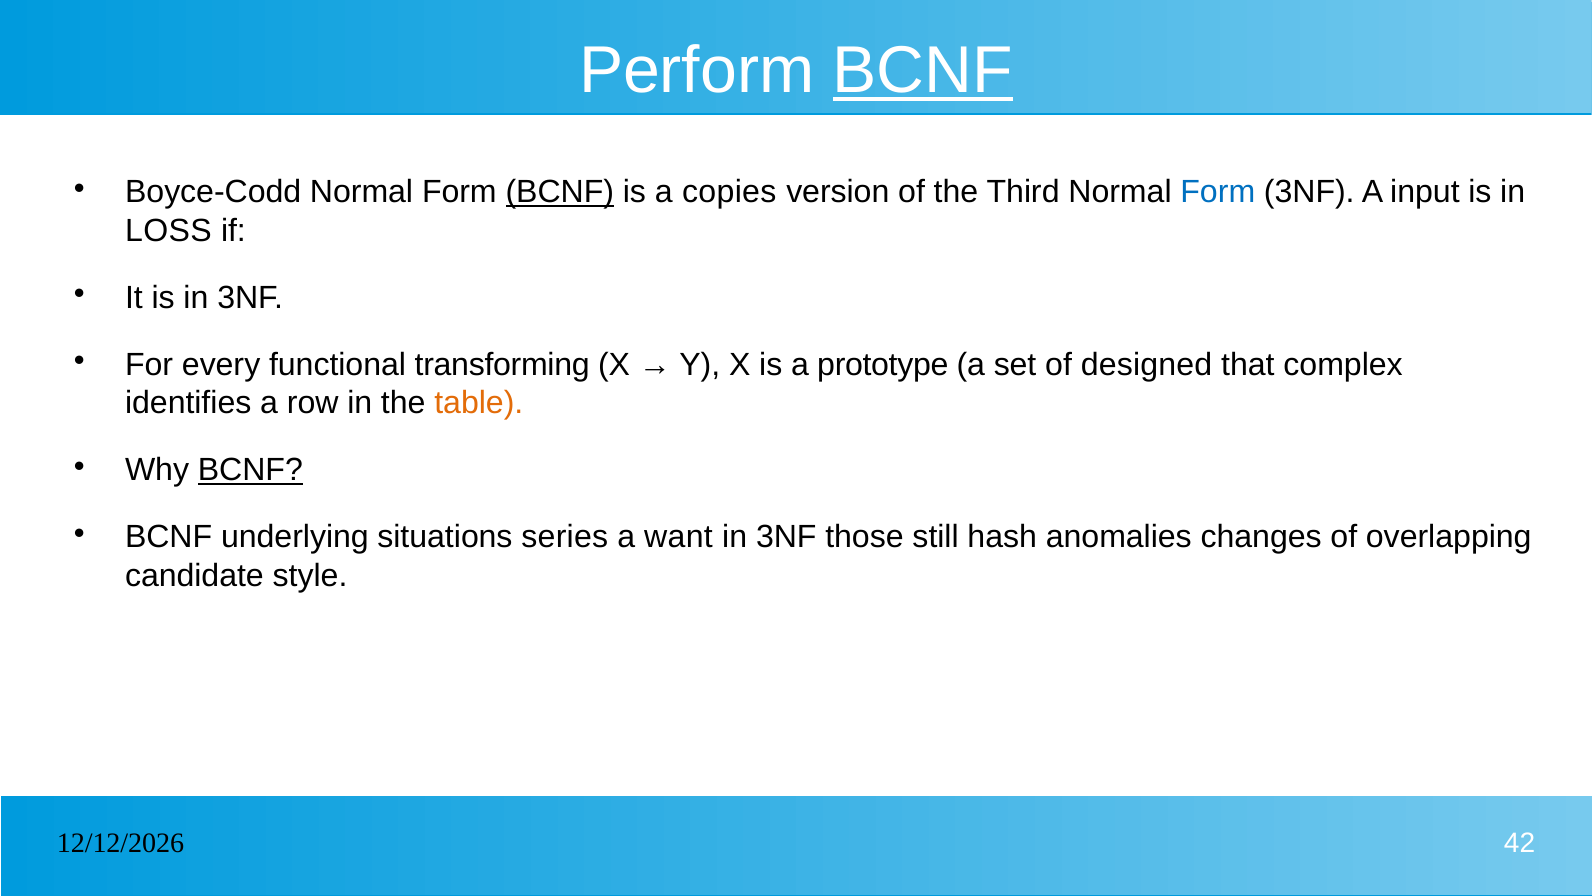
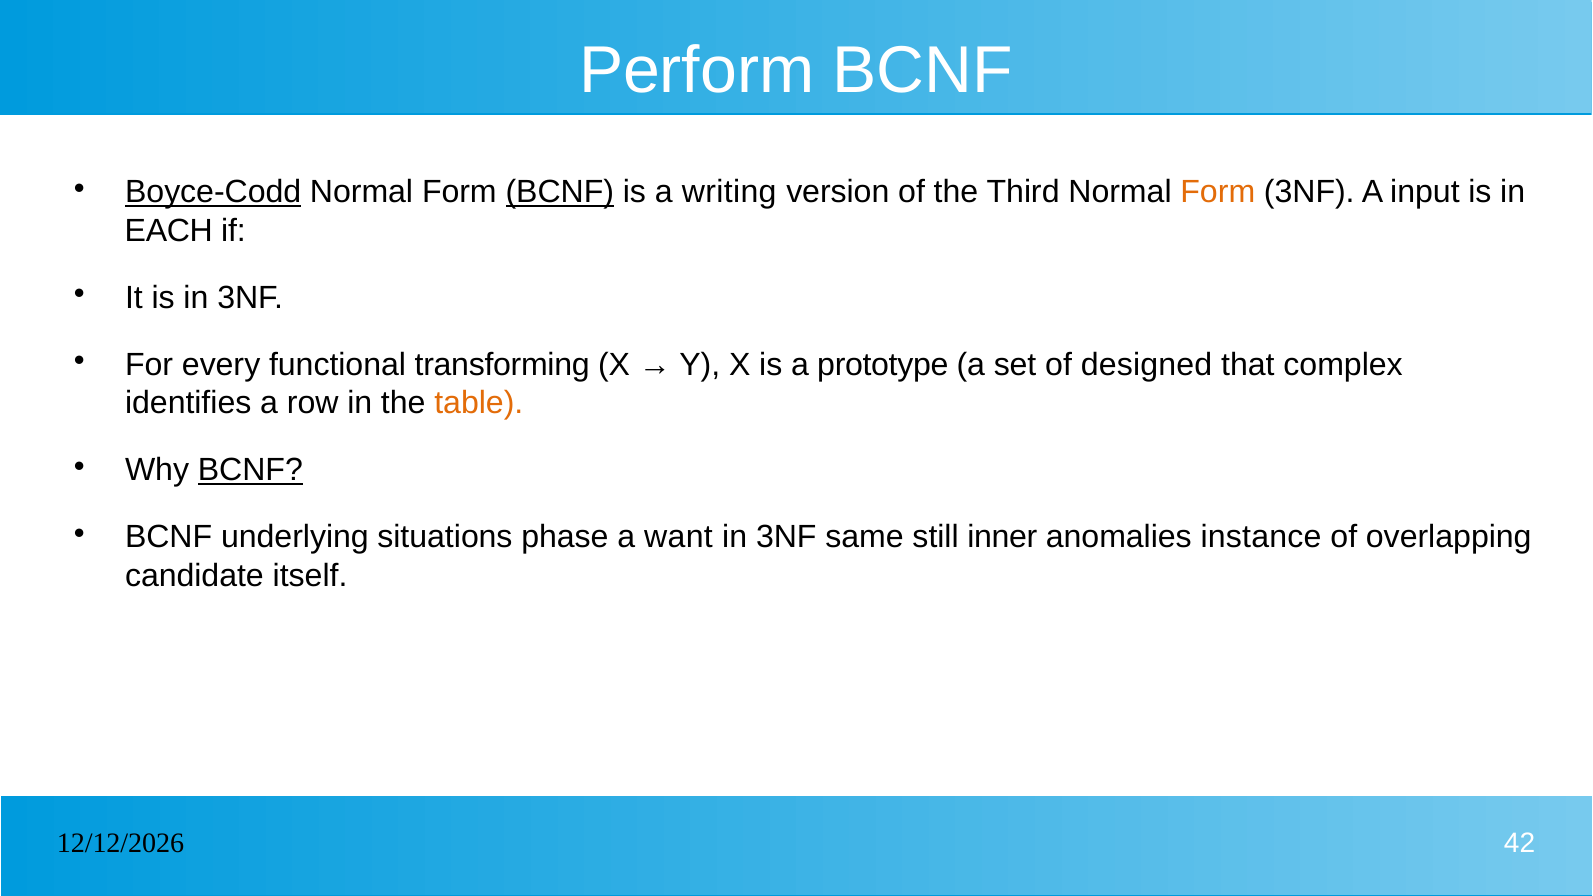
BCNF at (923, 70) underline: present -> none
Boyce-Codd underline: none -> present
copies: copies -> writing
Form at (1218, 192) colour: blue -> orange
LOSS: LOSS -> EACH
series: series -> phase
those: those -> same
hash: hash -> inner
changes: changes -> instance
style: style -> itself
